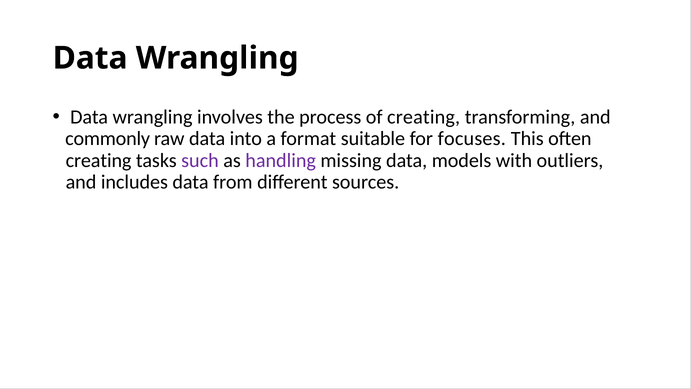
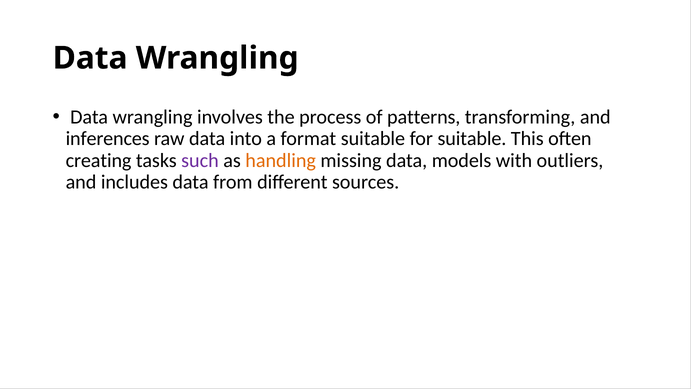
of creating: creating -> patterns
commonly: commonly -> inferences
for focuses: focuses -> suitable
handling colour: purple -> orange
